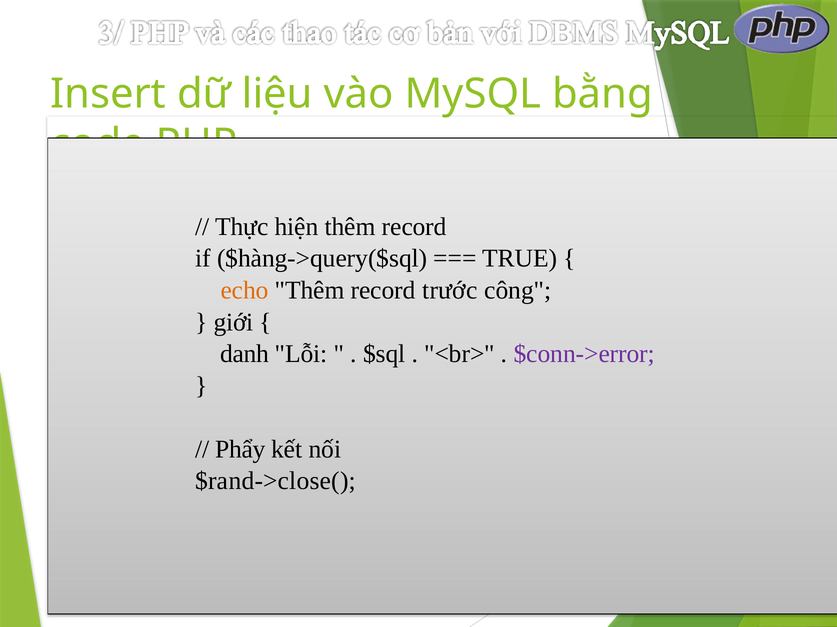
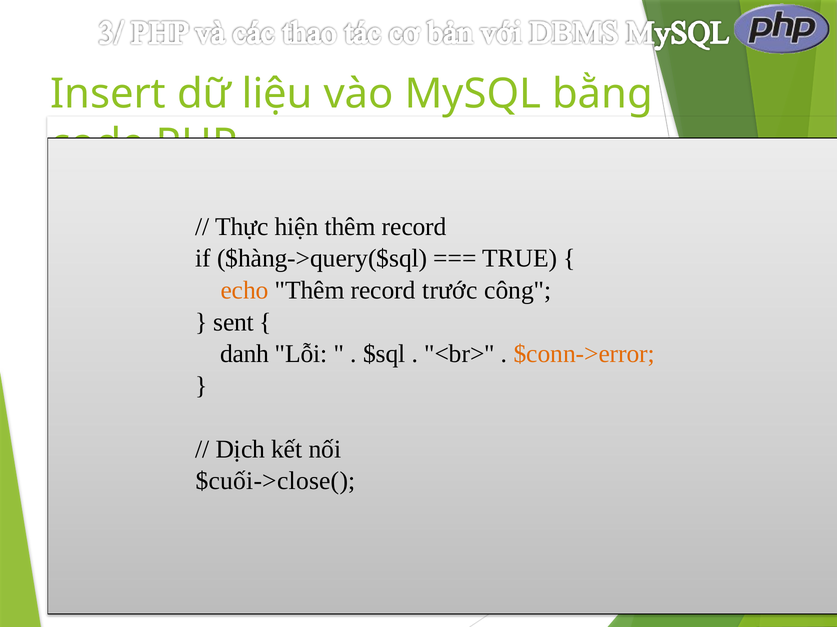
giới: giới -> sent
$conn->error colour: purple -> orange
Phẩy: Phẩy -> Dịch
$rand->close(: $rand->close( -> $cuối->close(
